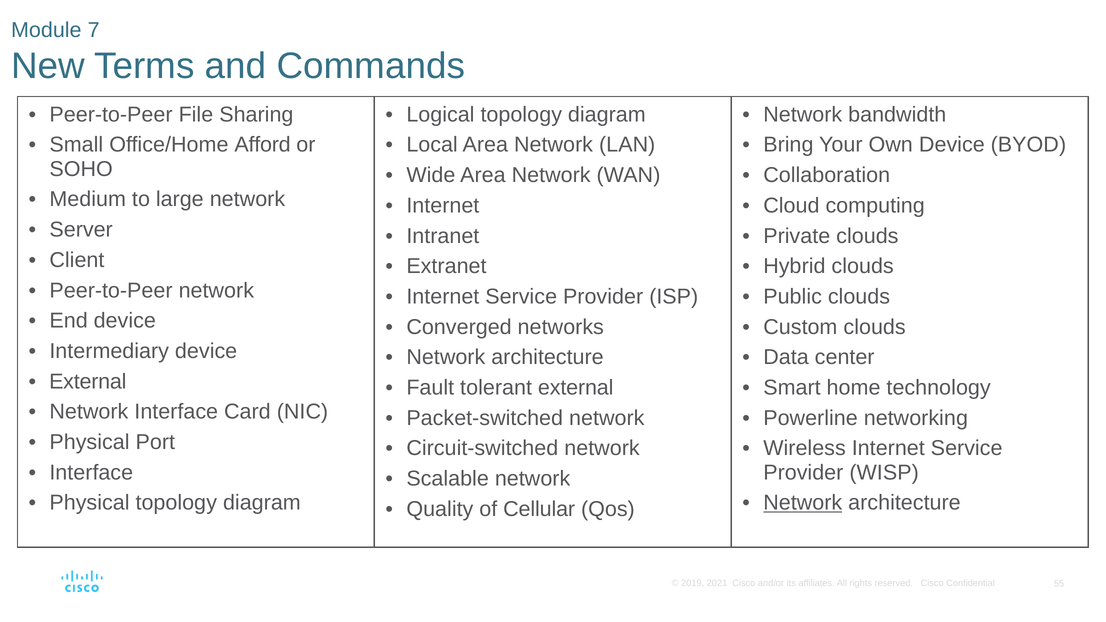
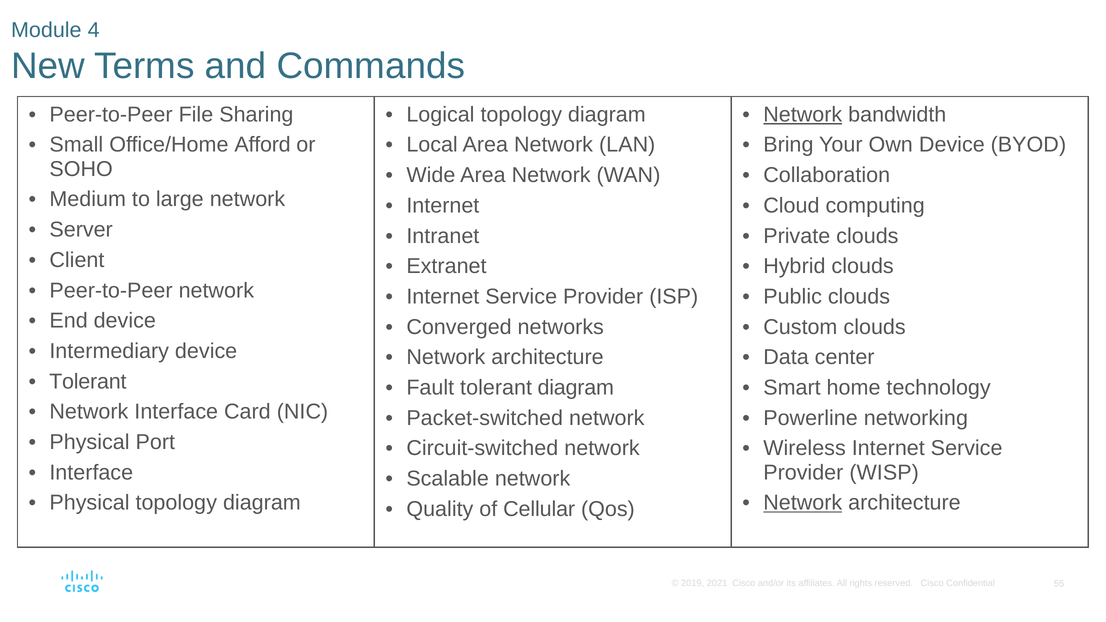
7: 7 -> 4
Network at (803, 115) underline: none -> present
External at (88, 382): External -> Tolerant
tolerant external: external -> diagram
